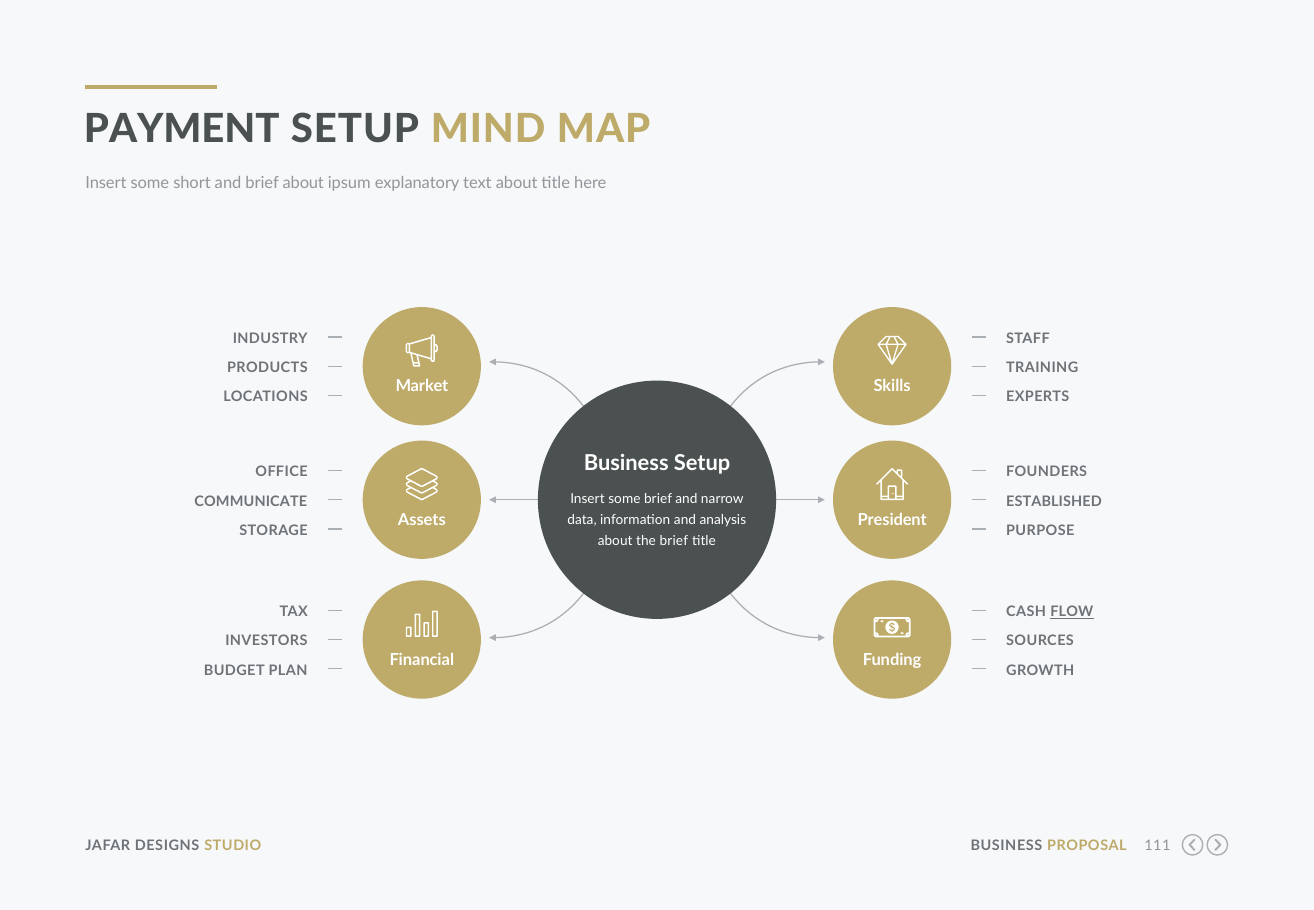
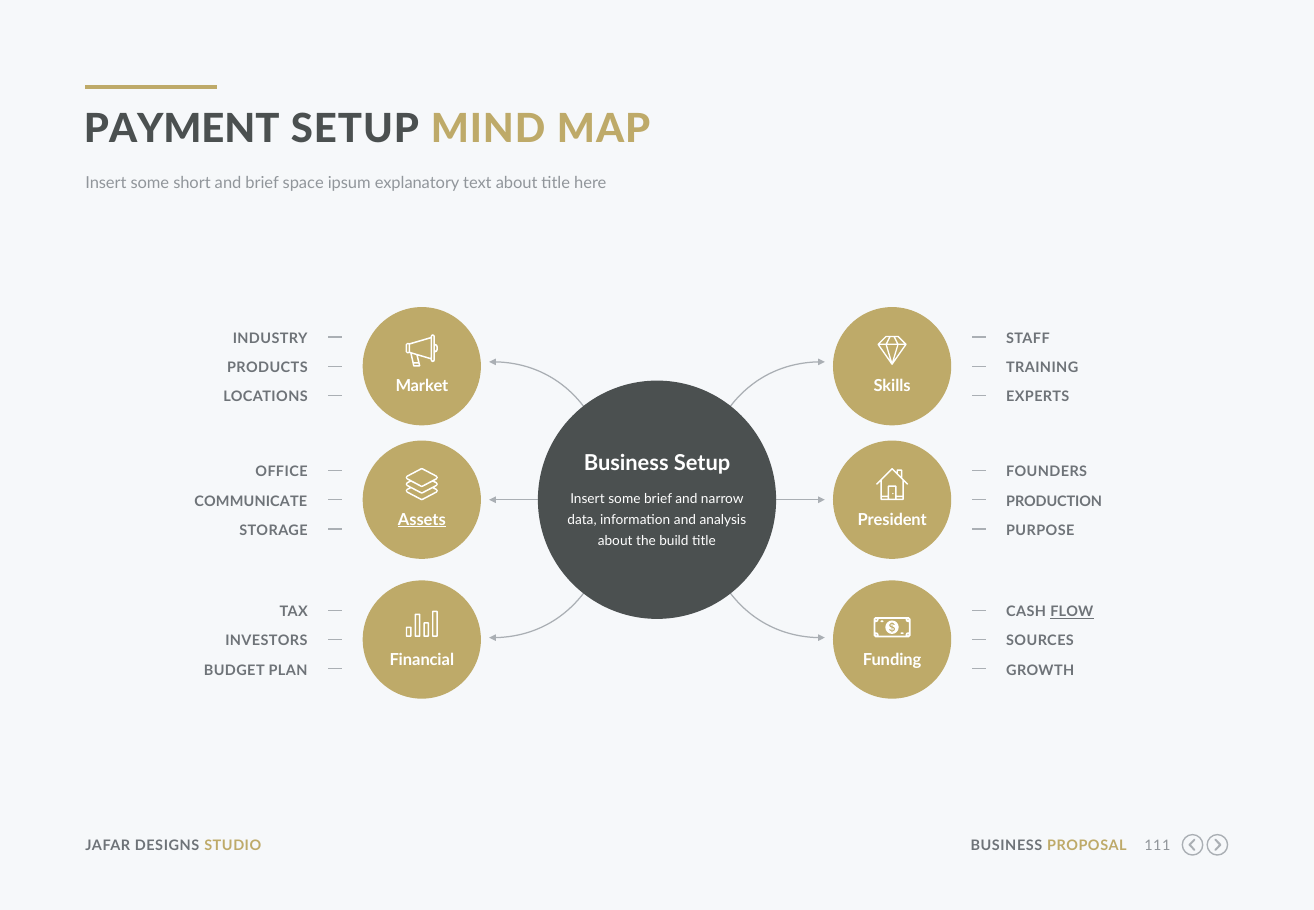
brief about: about -> space
ESTABLISHED: ESTABLISHED -> PRODUCTION
Assets underline: none -> present
the brief: brief -> build
